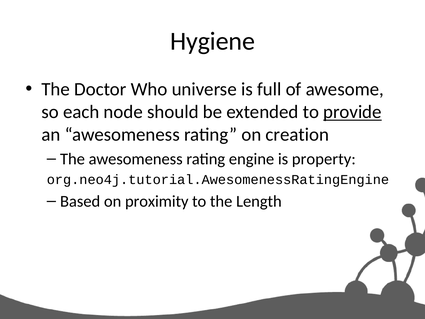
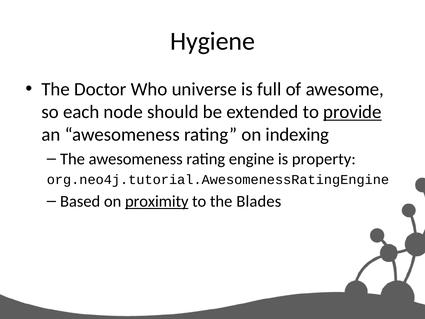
creation: creation -> indexing
proximity underline: none -> present
Length: Length -> Blades
